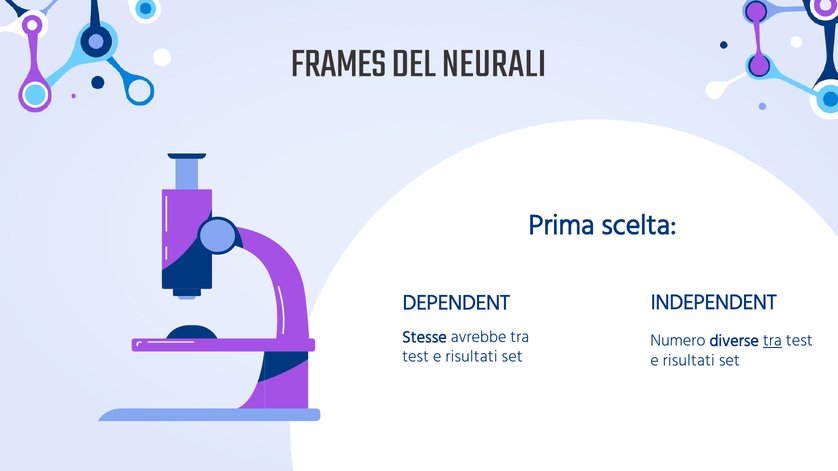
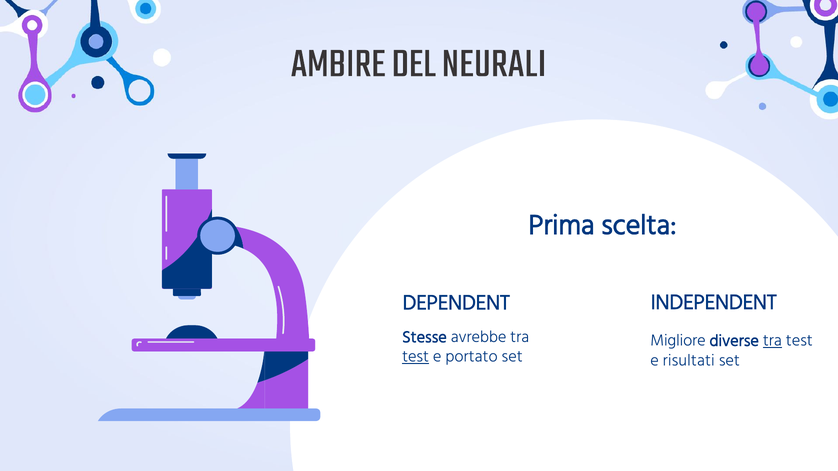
FRAMES: FRAMES -> AMBIRE
Numero: Numero -> Migliore
test at (416, 357) underline: none -> present
risultati at (471, 357): risultati -> portato
